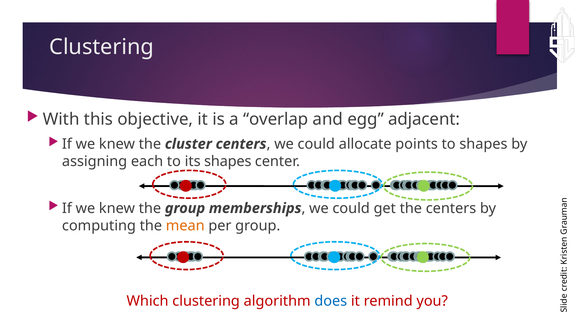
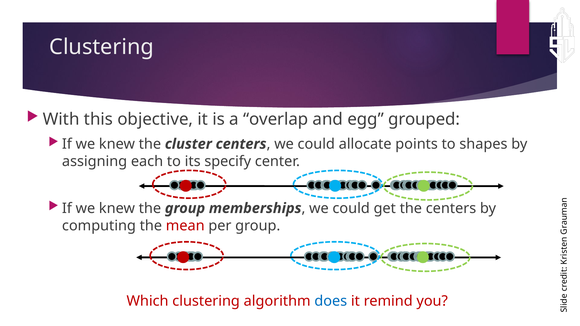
adjacent: adjacent -> grouped
its shapes: shapes -> specify
mean colour: orange -> red
